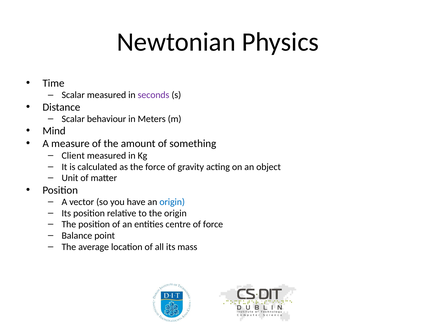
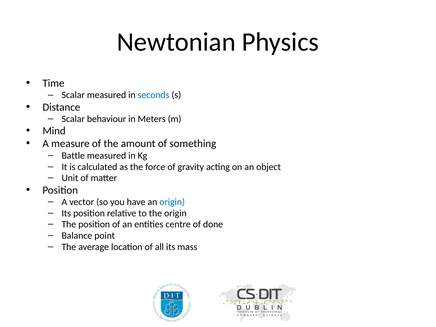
seconds colour: purple -> blue
Client: Client -> Battle
of force: force -> done
